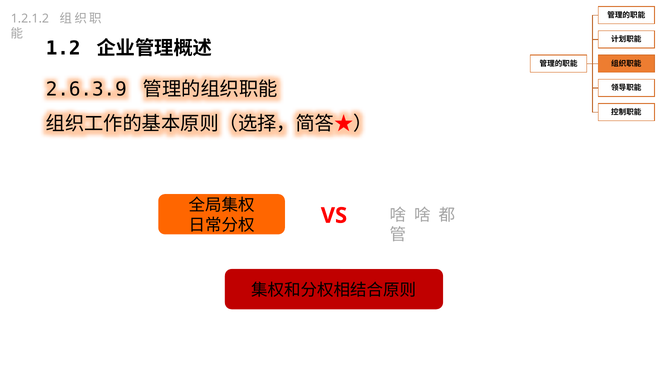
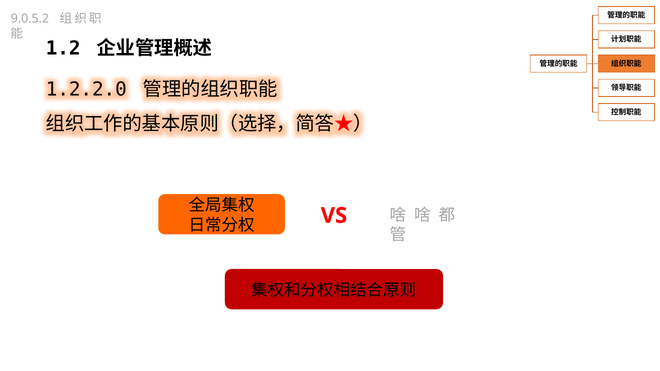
1.2.1.2: 1.2.1.2 -> 9.0.5.2
2.6.3.9: 2.6.3.9 -> 1.2.2.0
